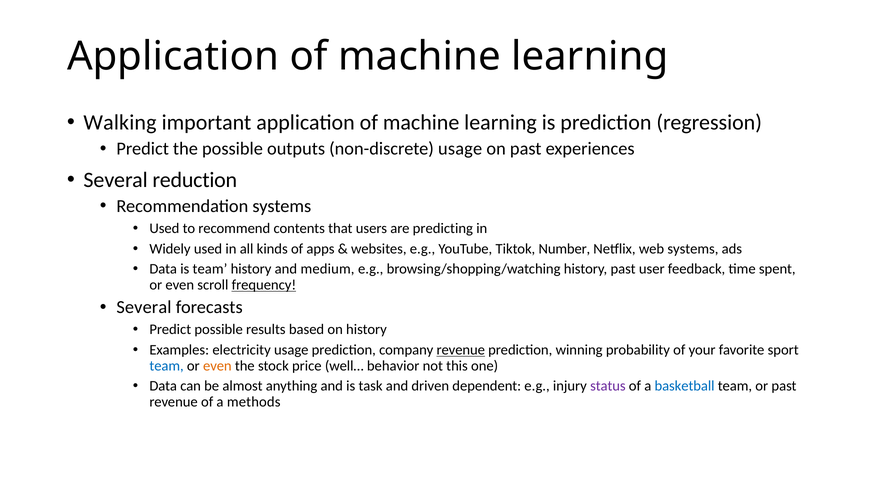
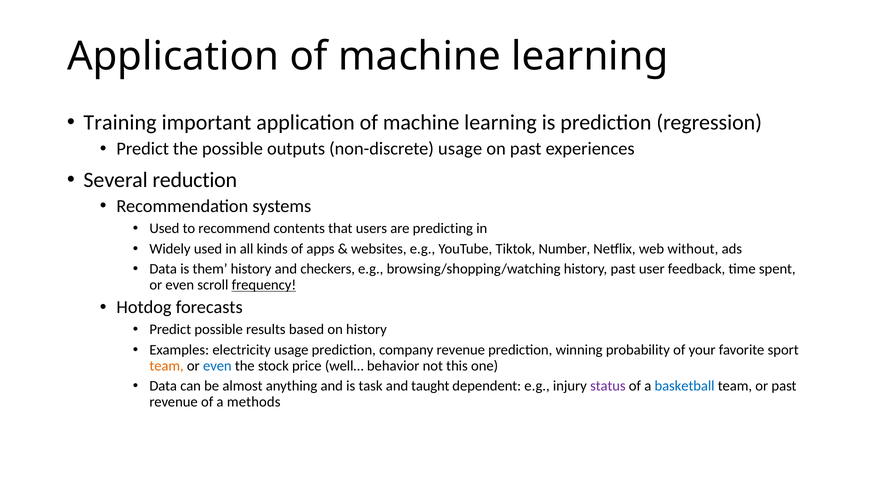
Walking: Walking -> Training
web systems: systems -> without
is team: team -> them
medium: medium -> checkers
Several at (144, 308): Several -> Hotdog
revenue at (461, 350) underline: present -> none
team at (167, 366) colour: blue -> orange
even at (217, 366) colour: orange -> blue
driven: driven -> taught
